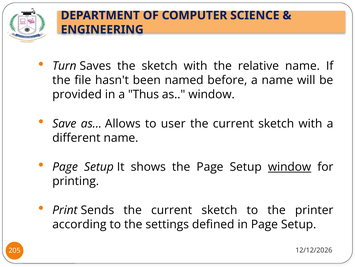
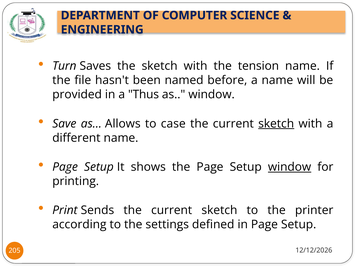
relative: relative -> tension
user: user -> case
sketch at (276, 123) underline: none -> present
